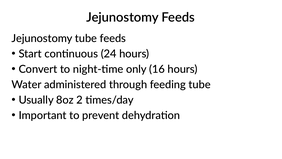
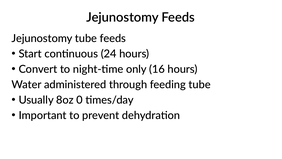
2: 2 -> 0
